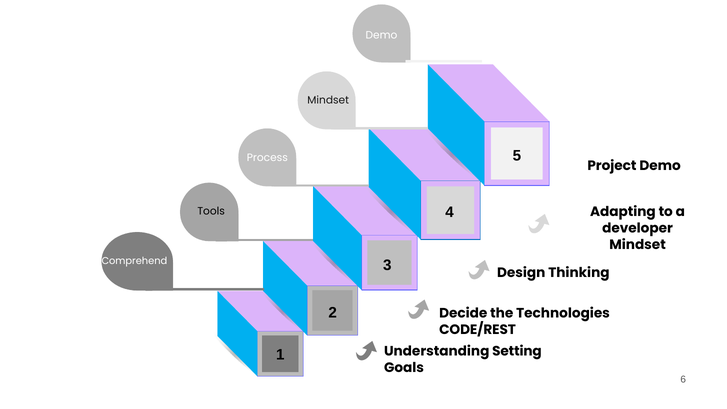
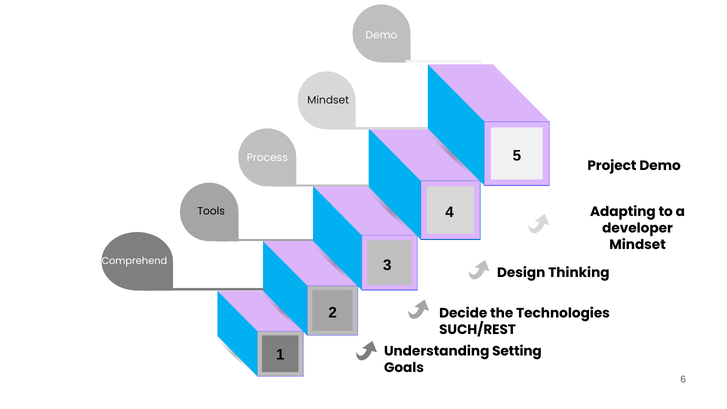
CODE/REST: CODE/REST -> SUCH/REST
